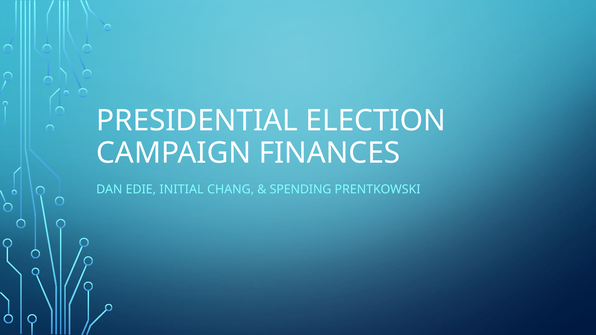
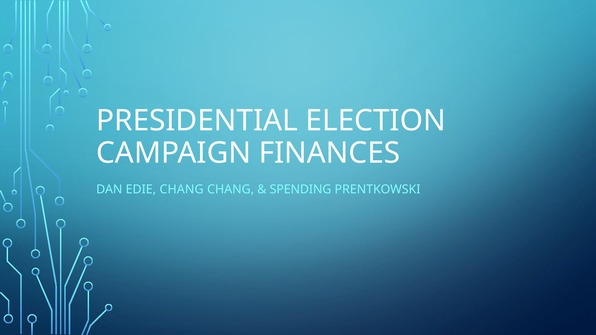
EDIE INITIAL: INITIAL -> CHANG
